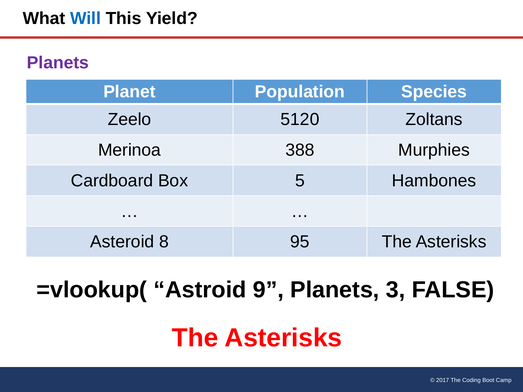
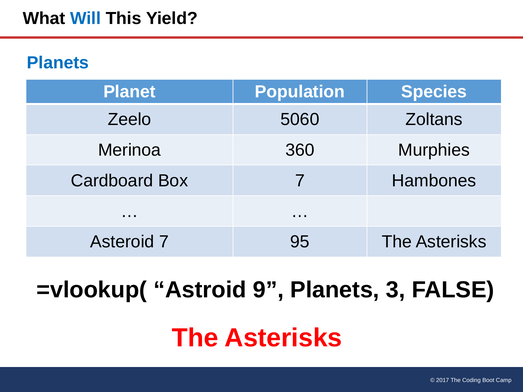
Planets at (58, 63) colour: purple -> blue
5120: 5120 -> 5060
388: 388 -> 360
Box 5: 5 -> 7
Asteroid 8: 8 -> 7
